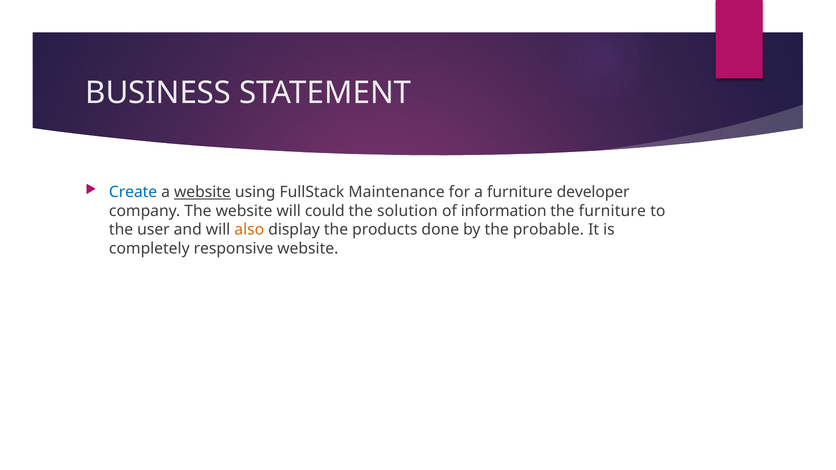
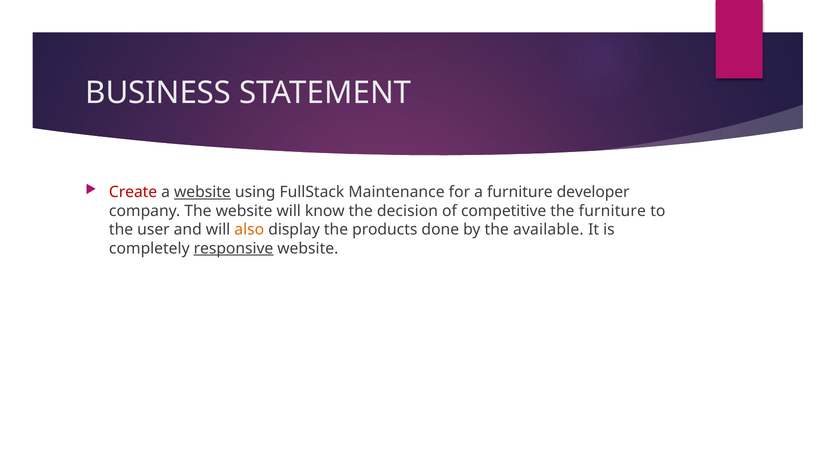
Create colour: blue -> red
could: could -> know
solution: solution -> decision
information: information -> competitive
probable: probable -> available
responsive underline: none -> present
